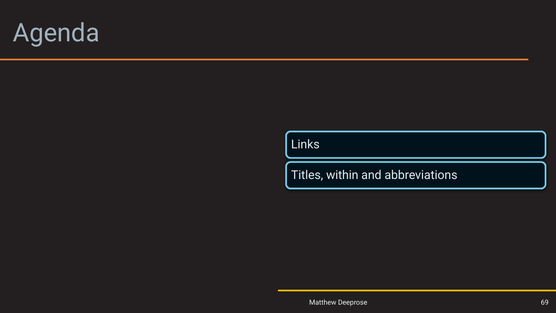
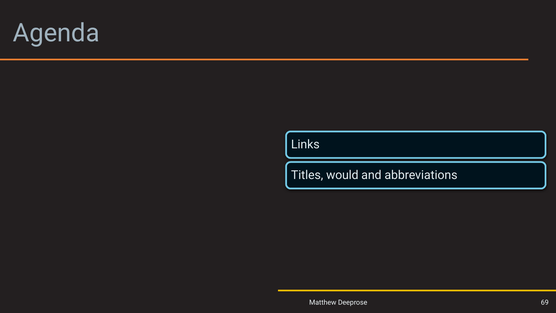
within: within -> would
